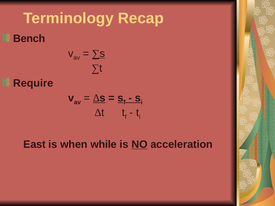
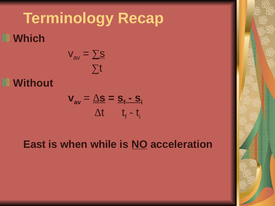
Bench: Bench -> Which
Require: Require -> Without
